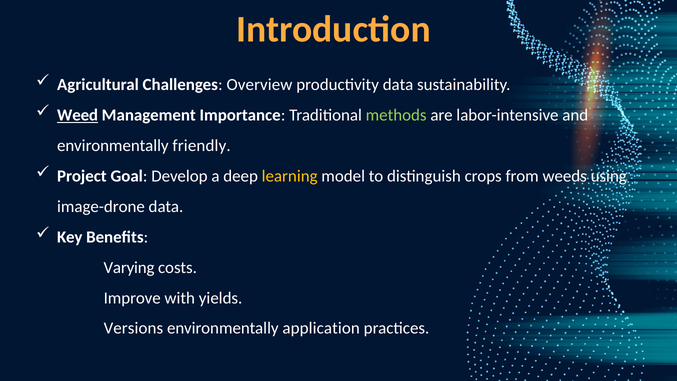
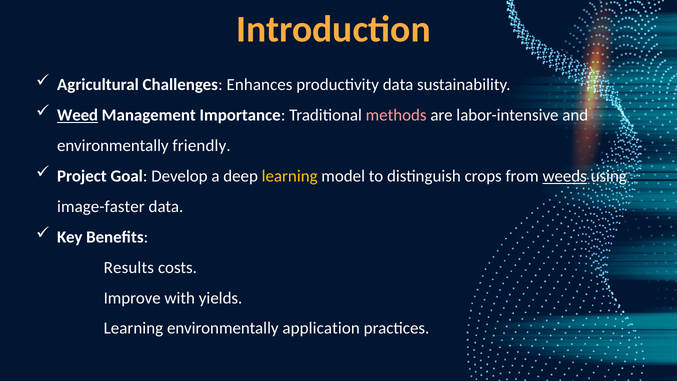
Overview: Overview -> Enhances
methods colour: light green -> pink
weeds underline: none -> present
image-drone: image-drone -> image-faster
Varying: Varying -> Results
Versions at (133, 328): Versions -> Learning
